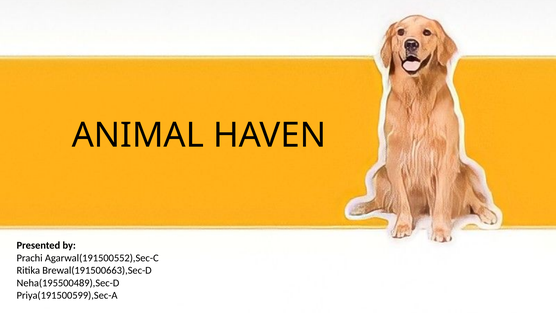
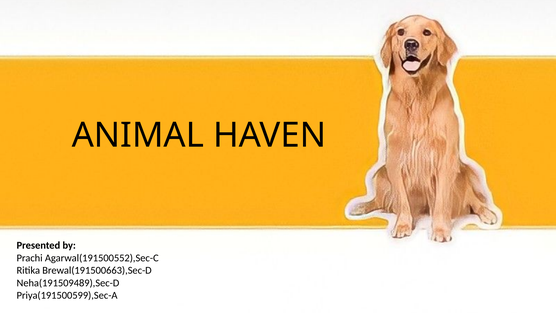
Neha(195500489),Sec-D: Neha(195500489),Sec-D -> Neha(191509489),Sec-D
